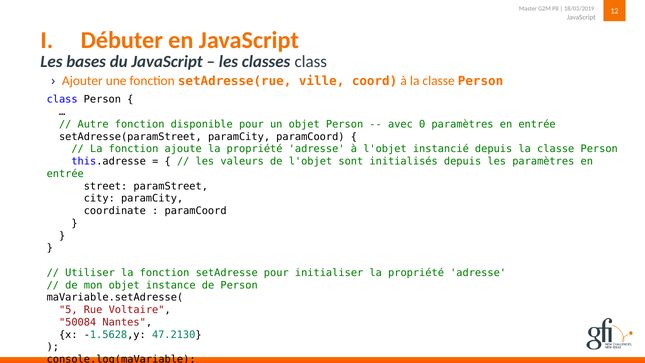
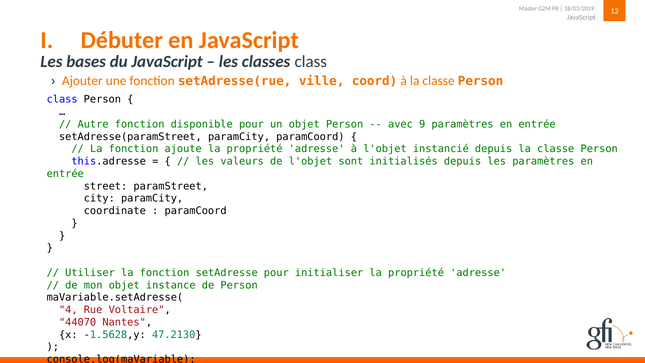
0: 0 -> 9
5: 5 -> 4
50084: 50084 -> 44070
